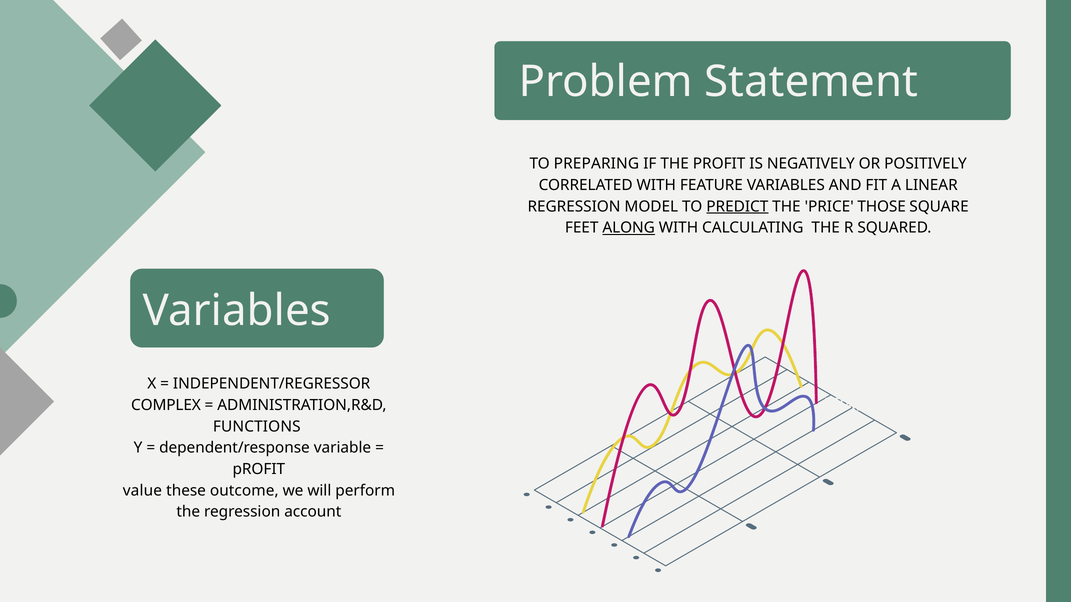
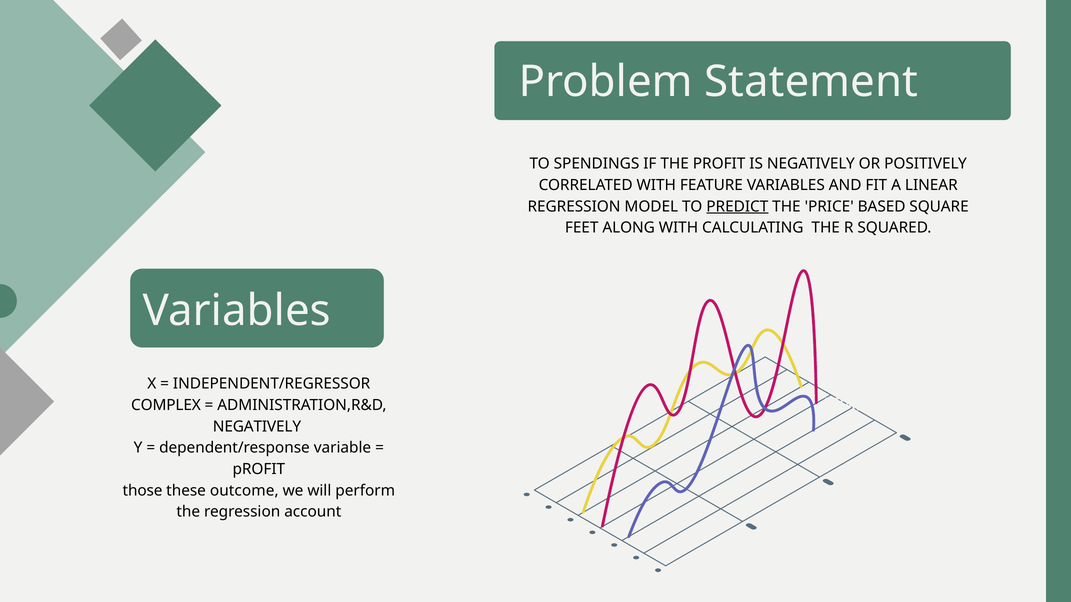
PREPARING: PREPARING -> SPENDINGS
THOSE: THOSE -> BASED
ALONG underline: present -> none
FUNCTIONS at (257, 427): FUNCTIONS -> NEGATIVELY
value: value -> those
